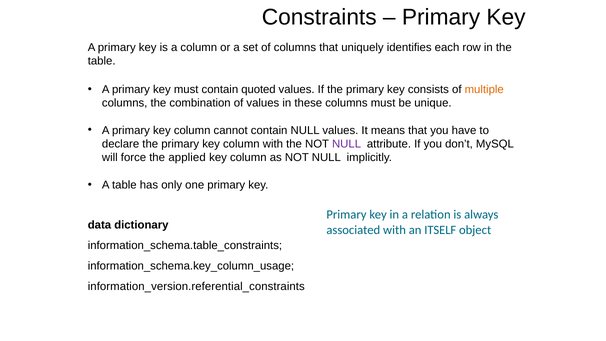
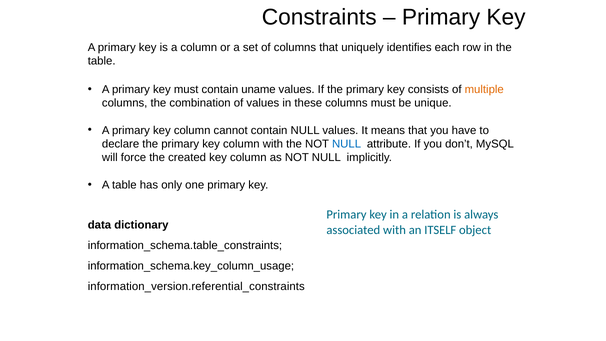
quoted: quoted -> uname
NULL at (347, 144) colour: purple -> blue
applied: applied -> created
